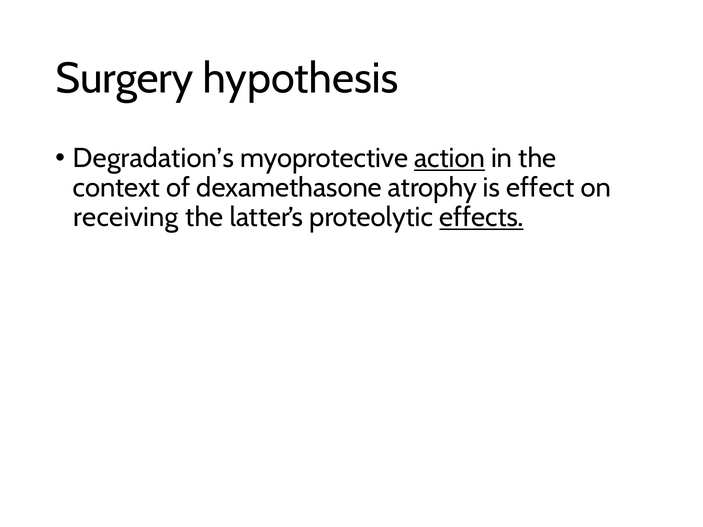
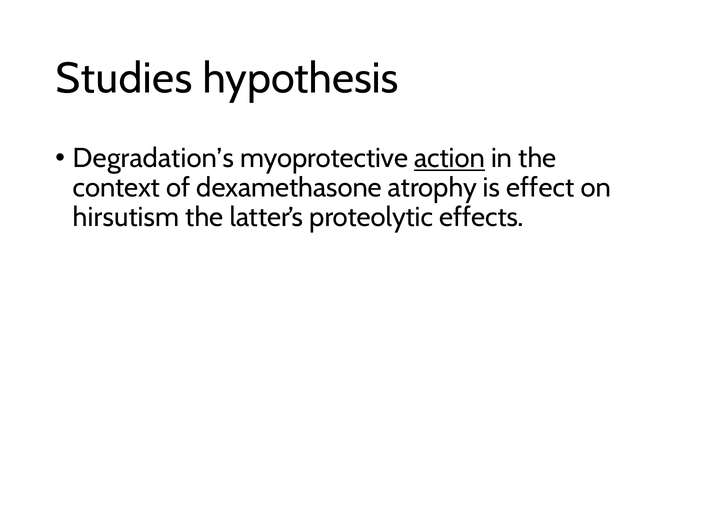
Surgery: Surgery -> Studies
receiving: receiving -> hirsutism
effects underline: present -> none
